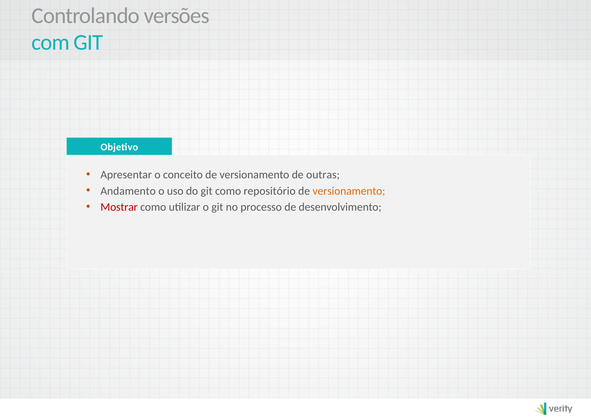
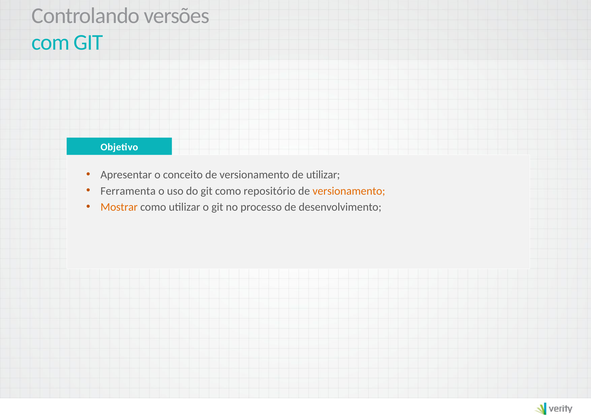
de outras: outras -> utilizar
Andamento: Andamento -> Ferramenta
Mostrar colour: red -> orange
